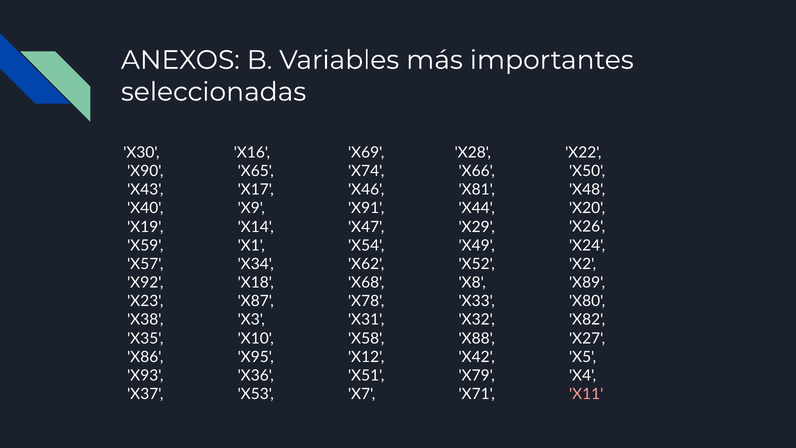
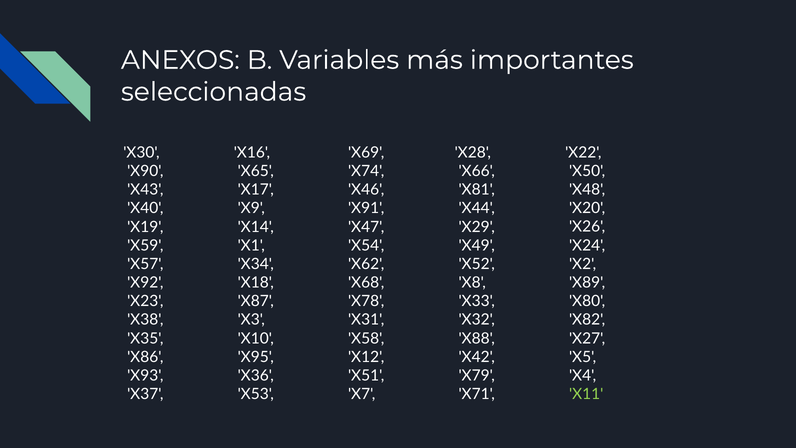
X11 colour: pink -> light green
